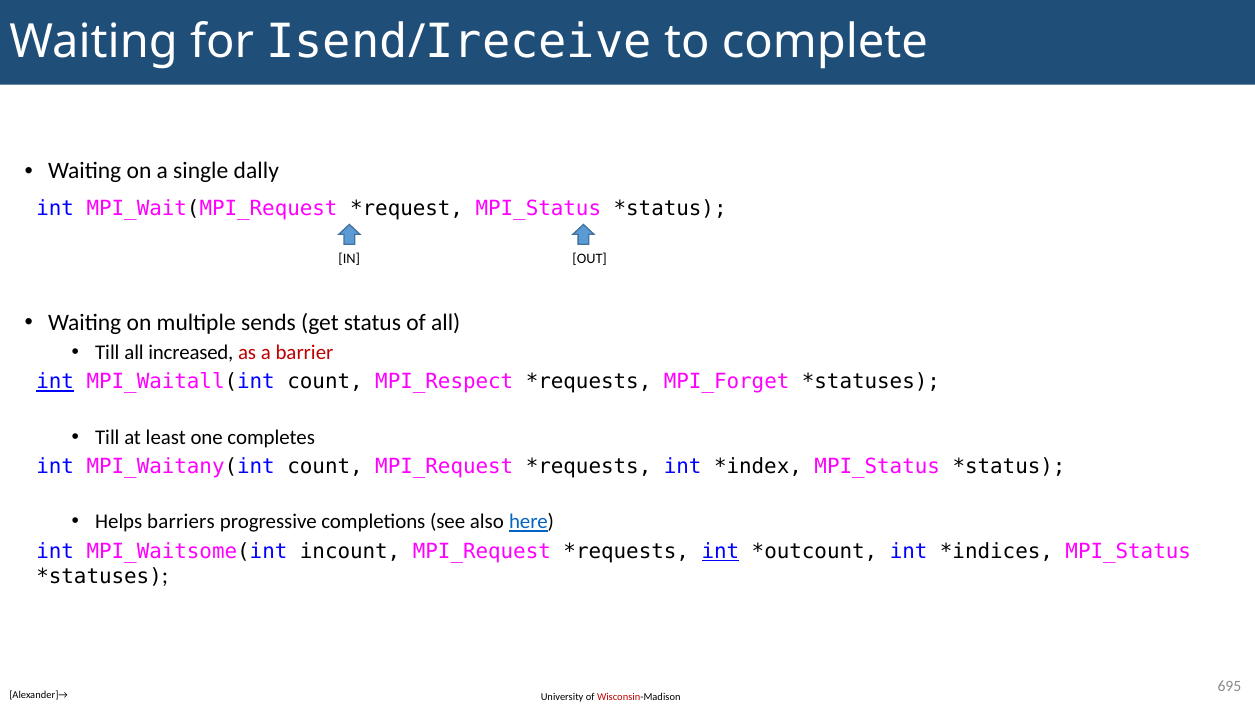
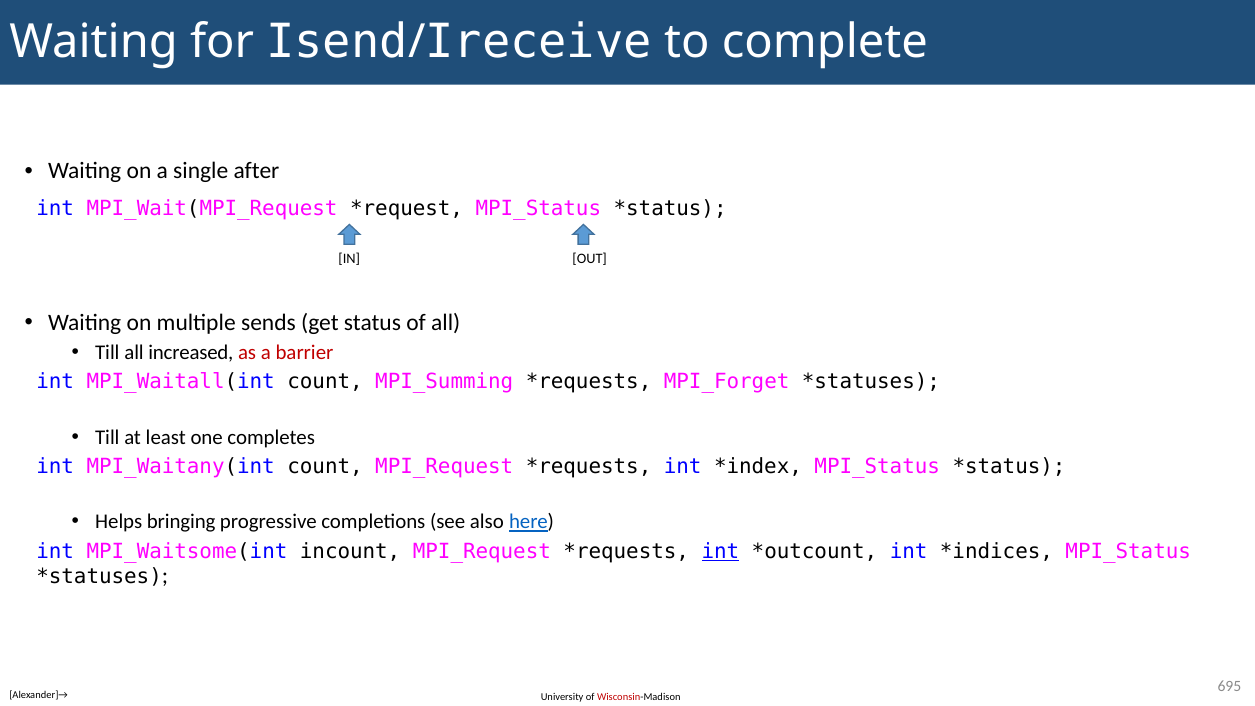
dally: dally -> after
int at (55, 382) underline: present -> none
MPI_Respect: MPI_Respect -> MPI_Summing
barriers: barriers -> bringing
